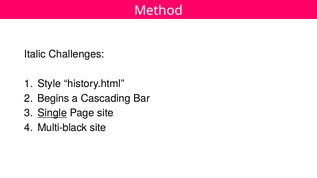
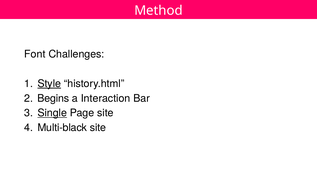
Italic: Italic -> Font
Style underline: none -> present
Cascading: Cascading -> Interaction
